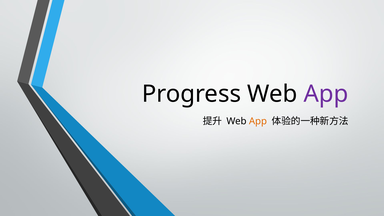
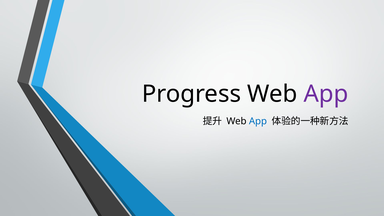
App at (258, 121) colour: orange -> blue
